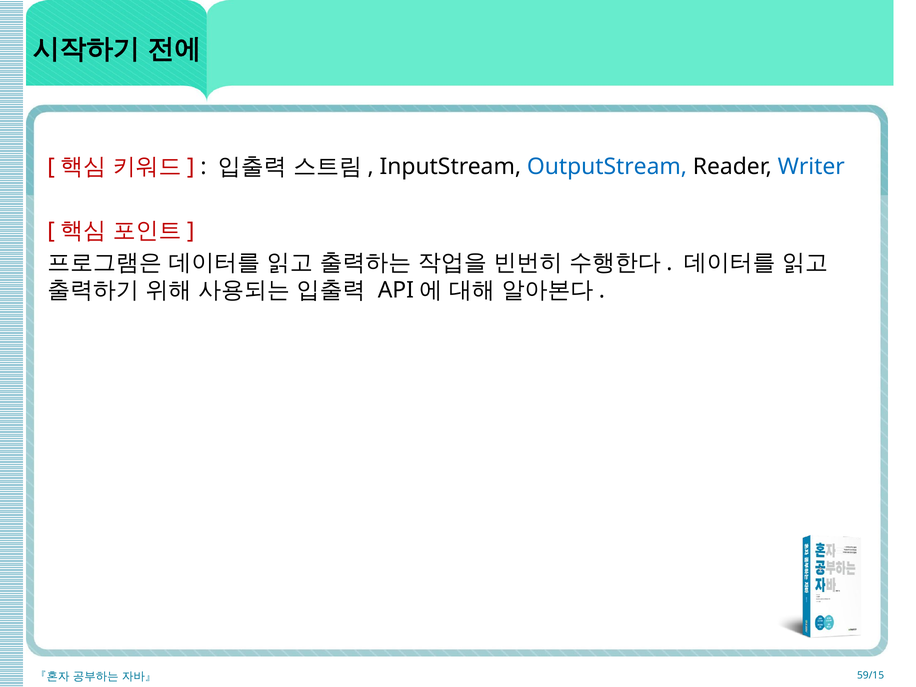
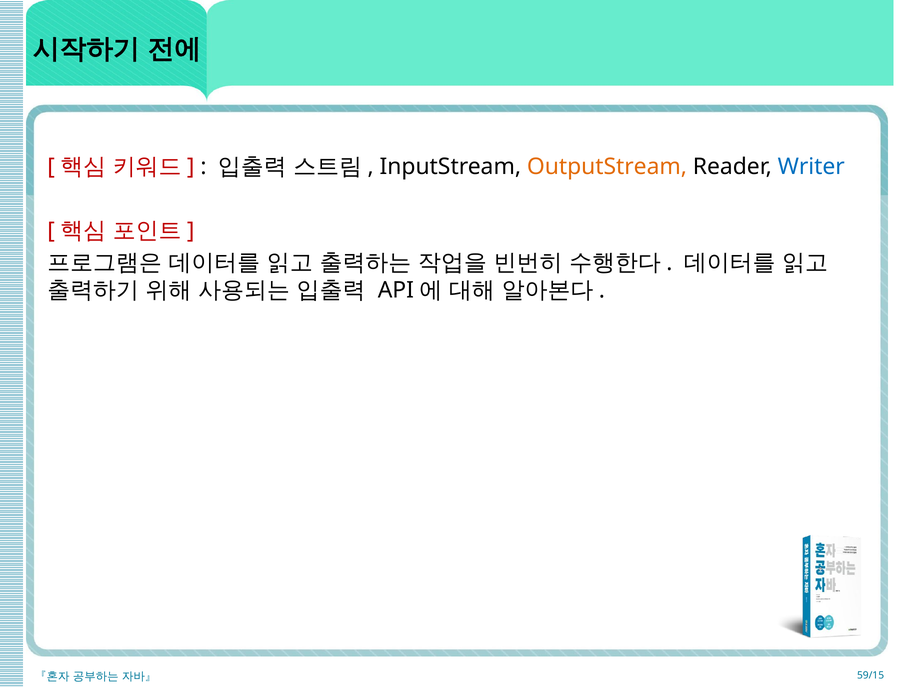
OutputStream colour: blue -> orange
